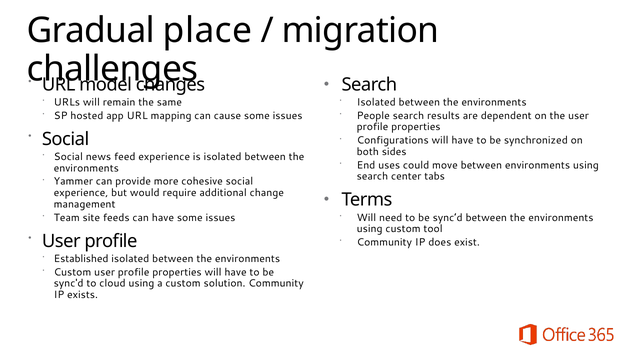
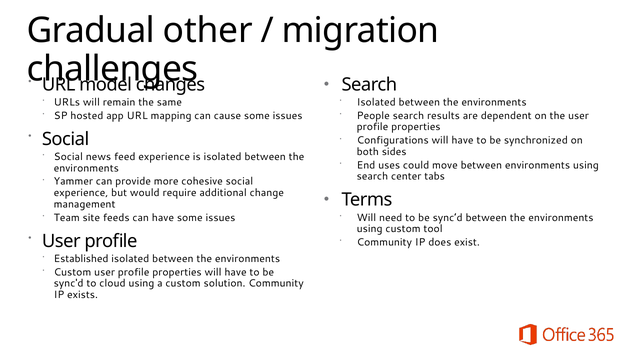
place: place -> other
